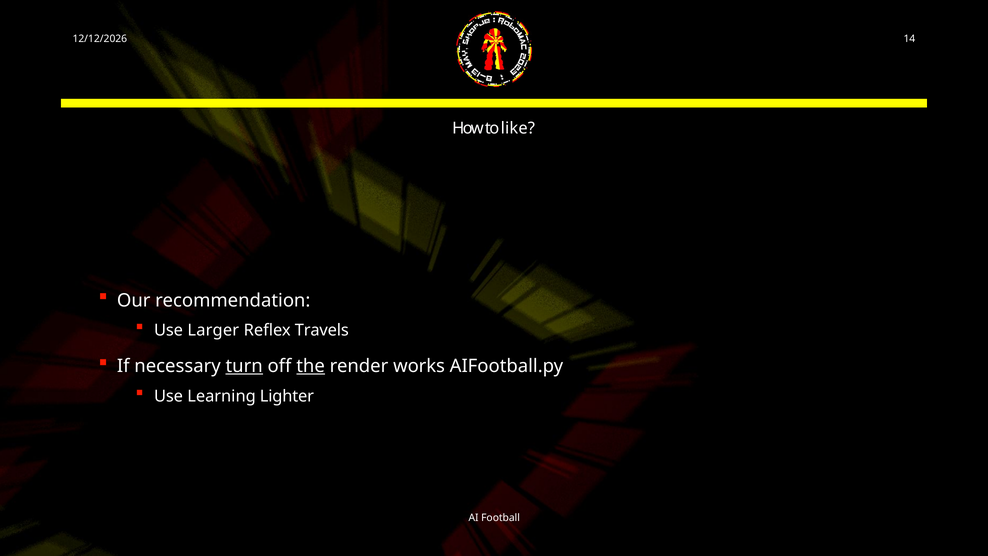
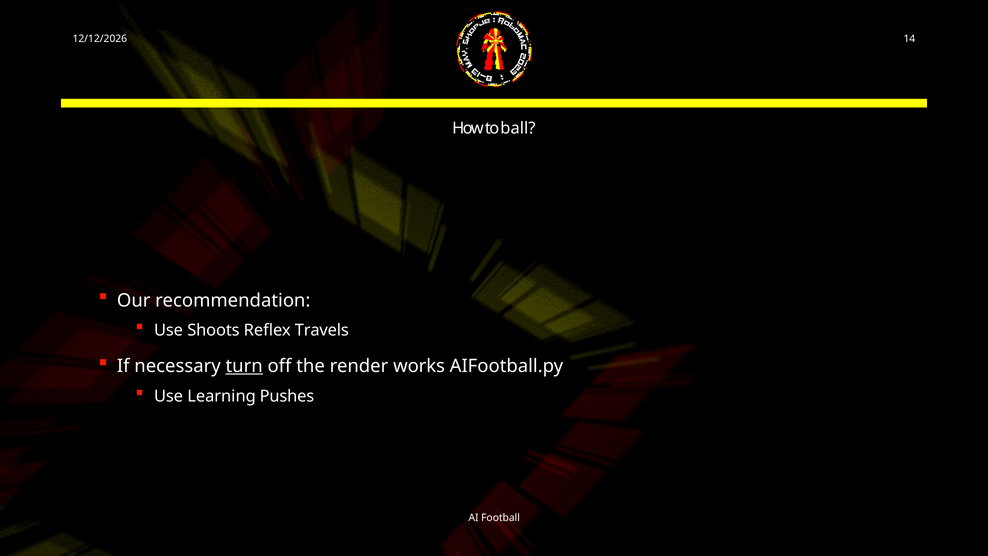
like: like -> ball
Larger: Larger -> Shoots
the underline: present -> none
Lighter: Lighter -> Pushes
